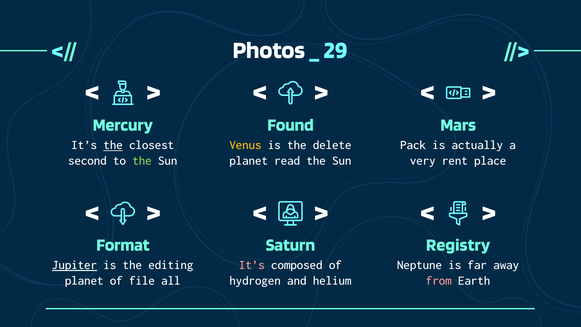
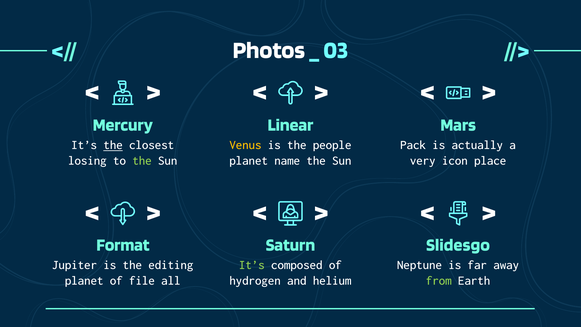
29: 29 -> 03
Found: Found -> Linear
delete: delete -> people
second: second -> losing
read: read -> name
rent: rent -> icon
Registry: Registry -> Slidesgo
Jupiter underline: present -> none
It’s at (252, 265) colour: pink -> light green
from colour: pink -> light green
